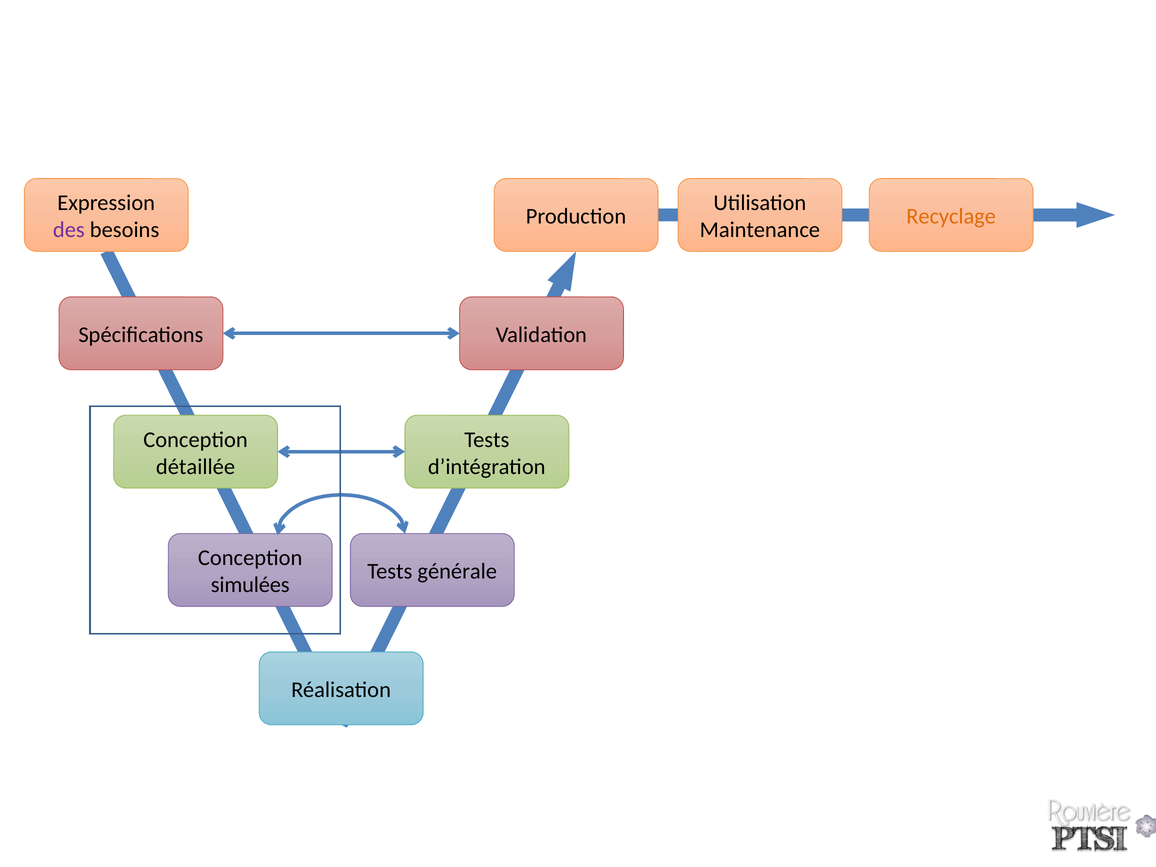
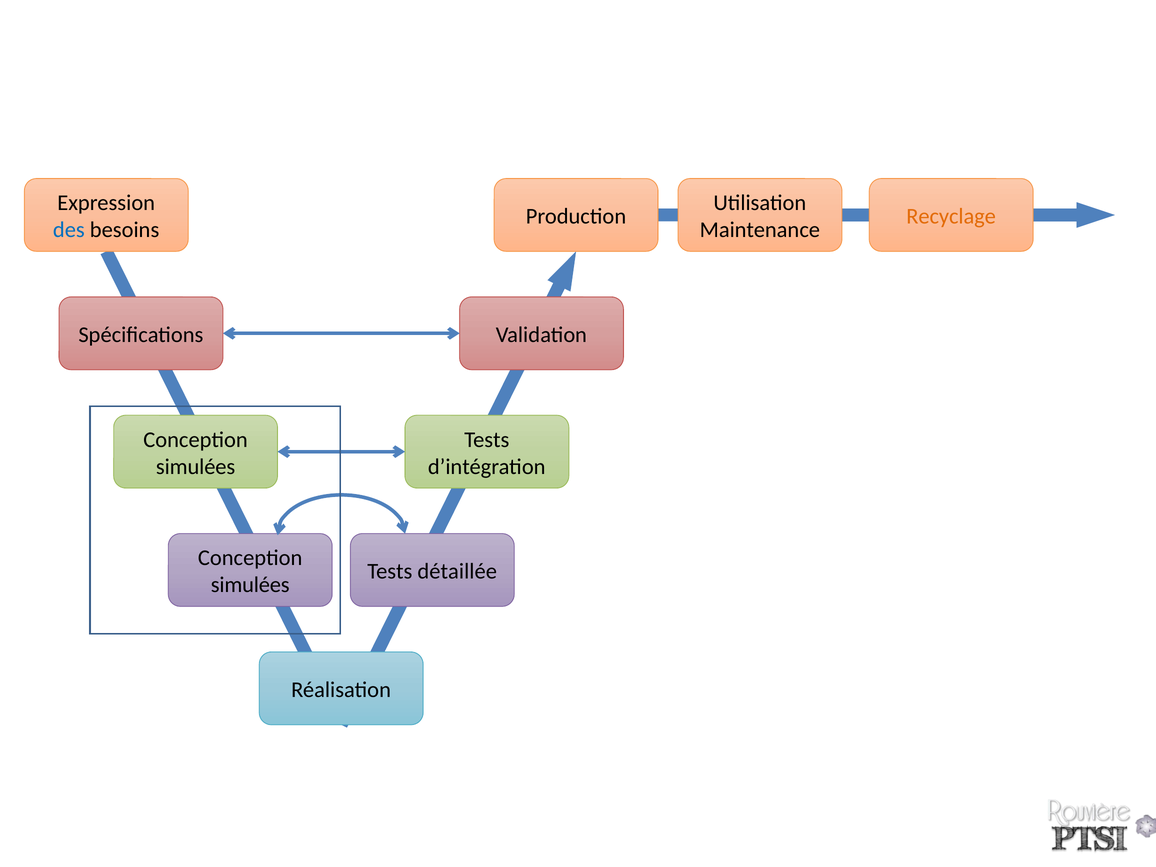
des colour: purple -> blue
détaillée at (196, 467): détaillée -> simulées
générale: générale -> détaillée
